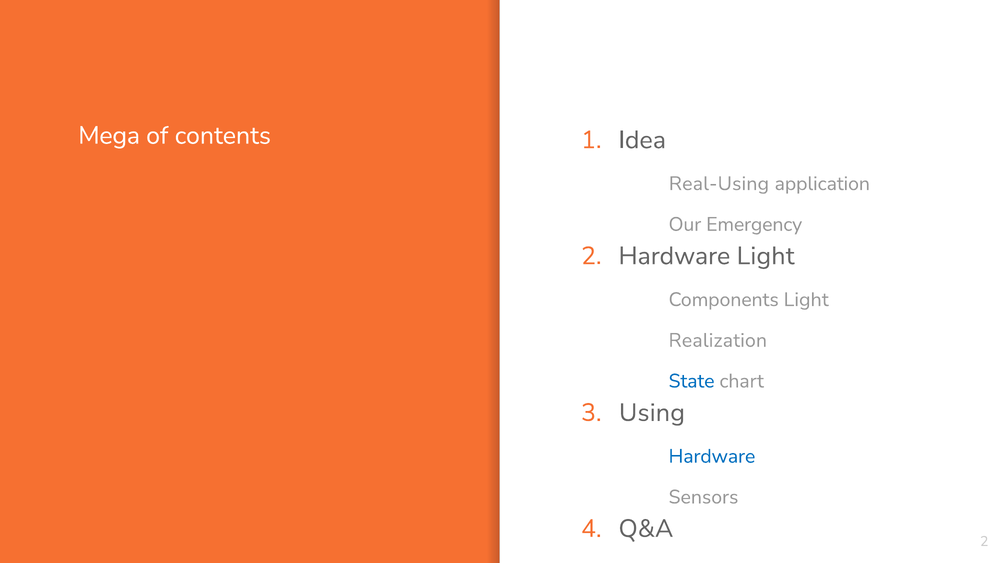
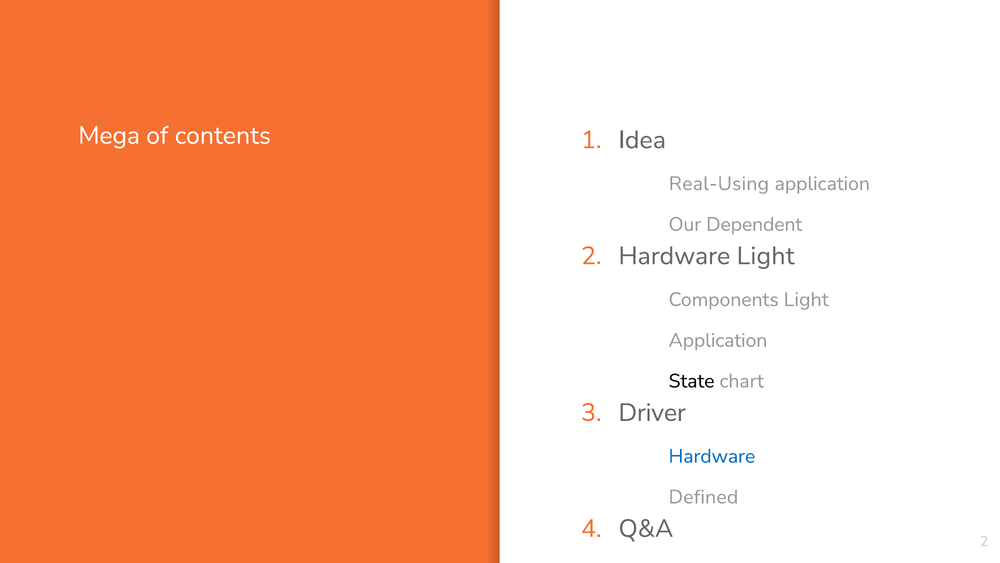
Emergency: Emergency -> Dependent
Realization at (718, 340): Realization -> Application
State colour: blue -> black
Using: Using -> Driver
Sensors: Sensors -> Defined
